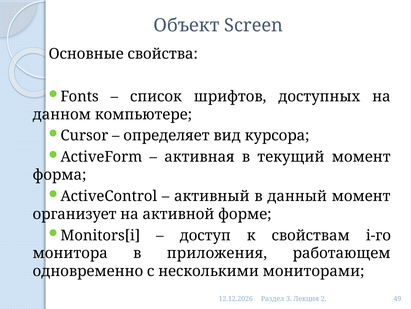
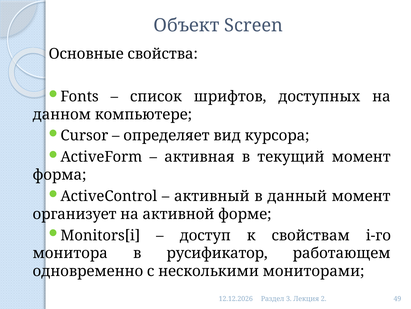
приложения: приложения -> русификатор
